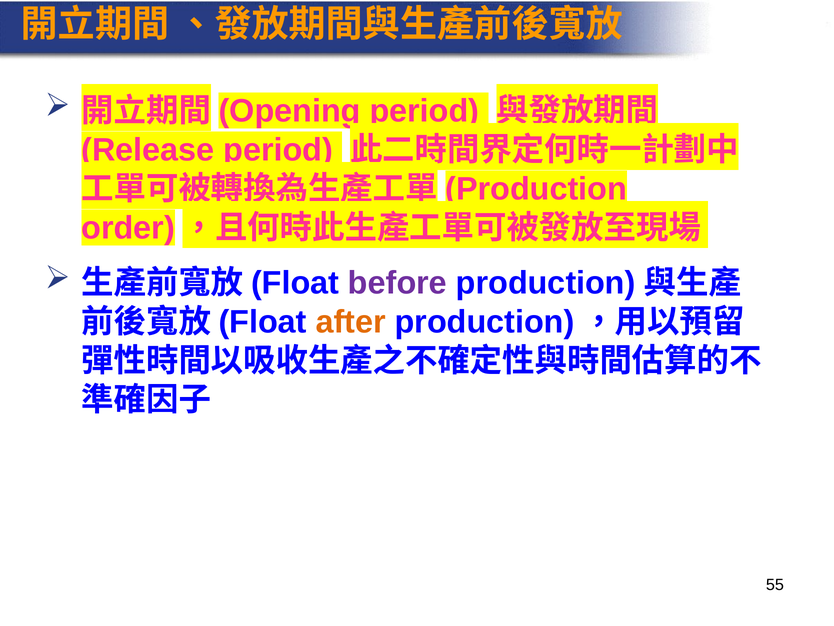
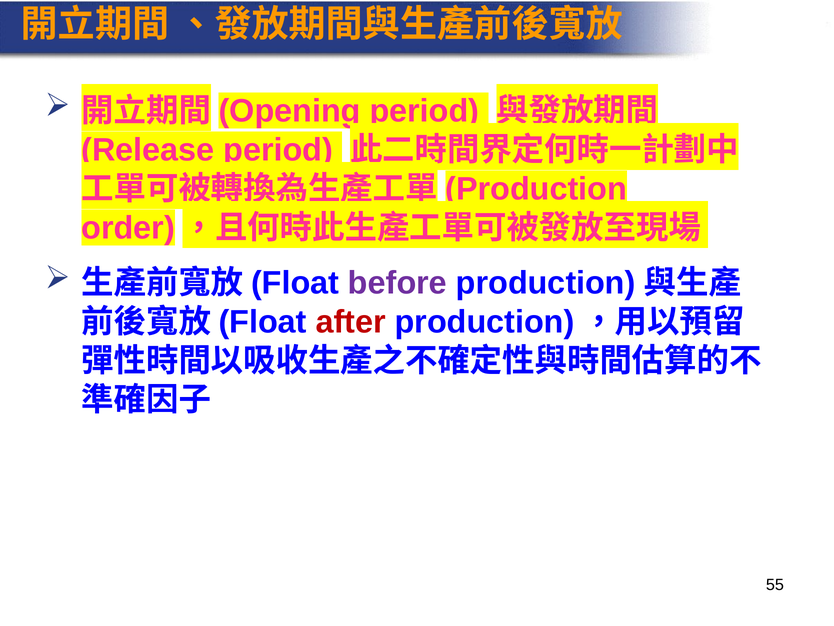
after colour: orange -> red
